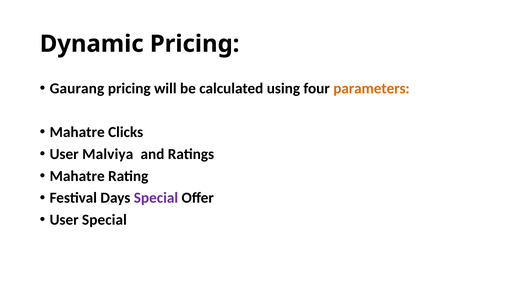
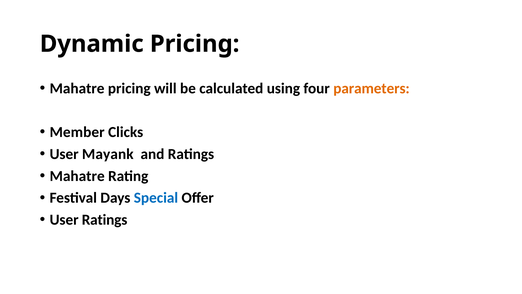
Gaurang at (77, 88): Gaurang -> Mahatre
Mahatre at (77, 132): Mahatre -> Member
Malviya: Malviya -> Mayank
Special at (156, 198) colour: purple -> blue
User Special: Special -> Ratings
